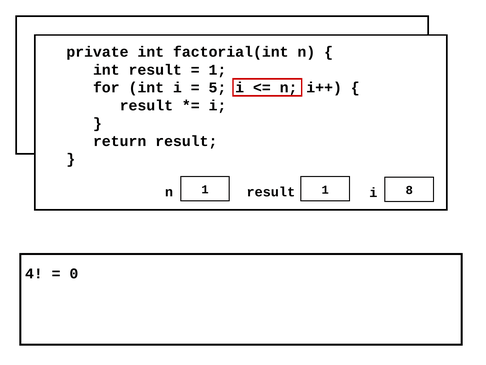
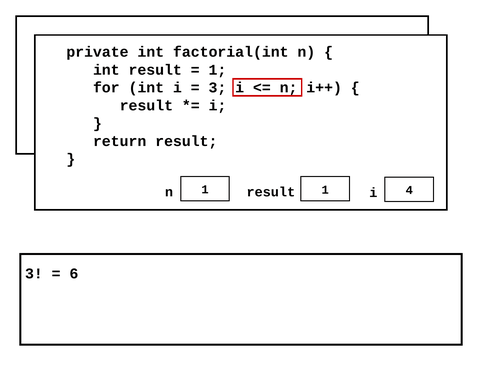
5 at (217, 88): 5 -> 3
8: 8 -> 4
4 at (34, 273): 4 -> 3
0 at (74, 273): 0 -> 6
